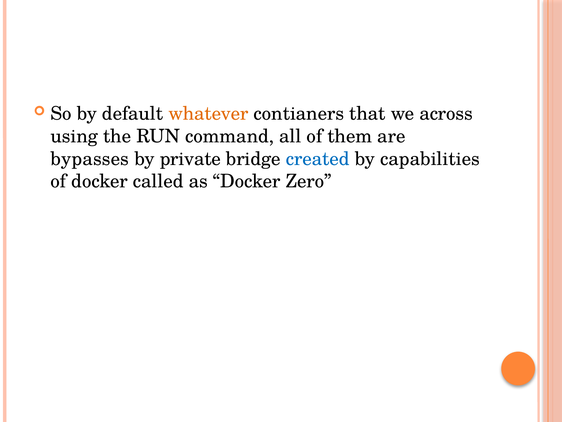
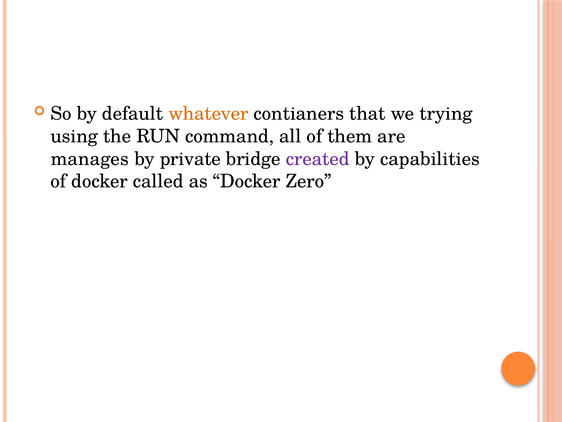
across: across -> trying
bypasses: bypasses -> manages
created colour: blue -> purple
